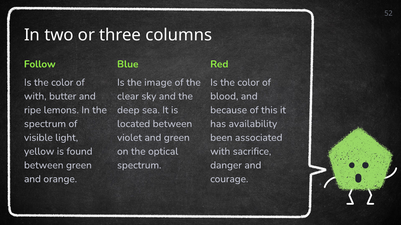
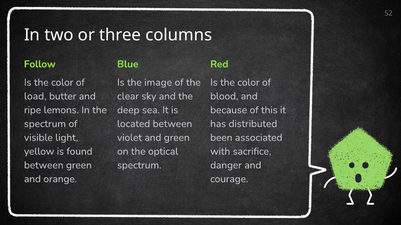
with at (35, 96): with -> load
availability: availability -> distributed
